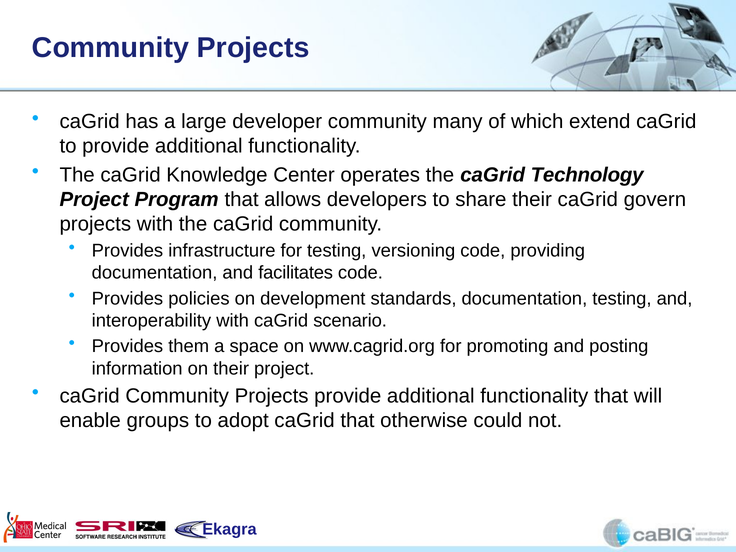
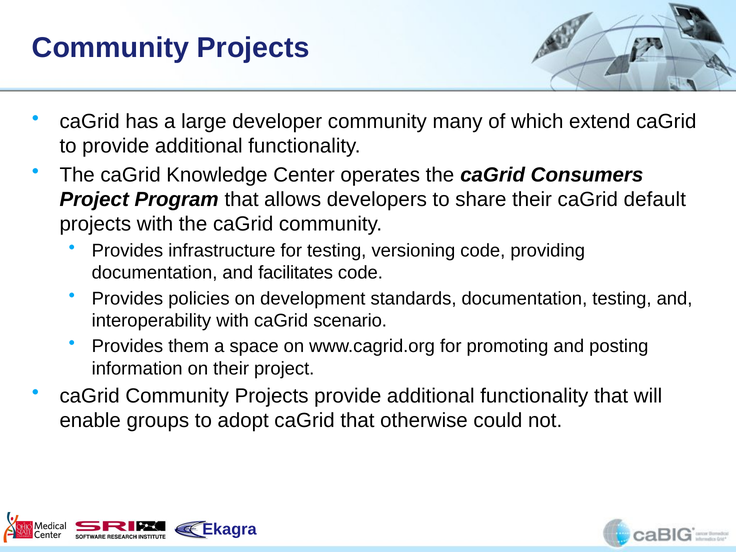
Technology: Technology -> Consumers
govern: govern -> default
